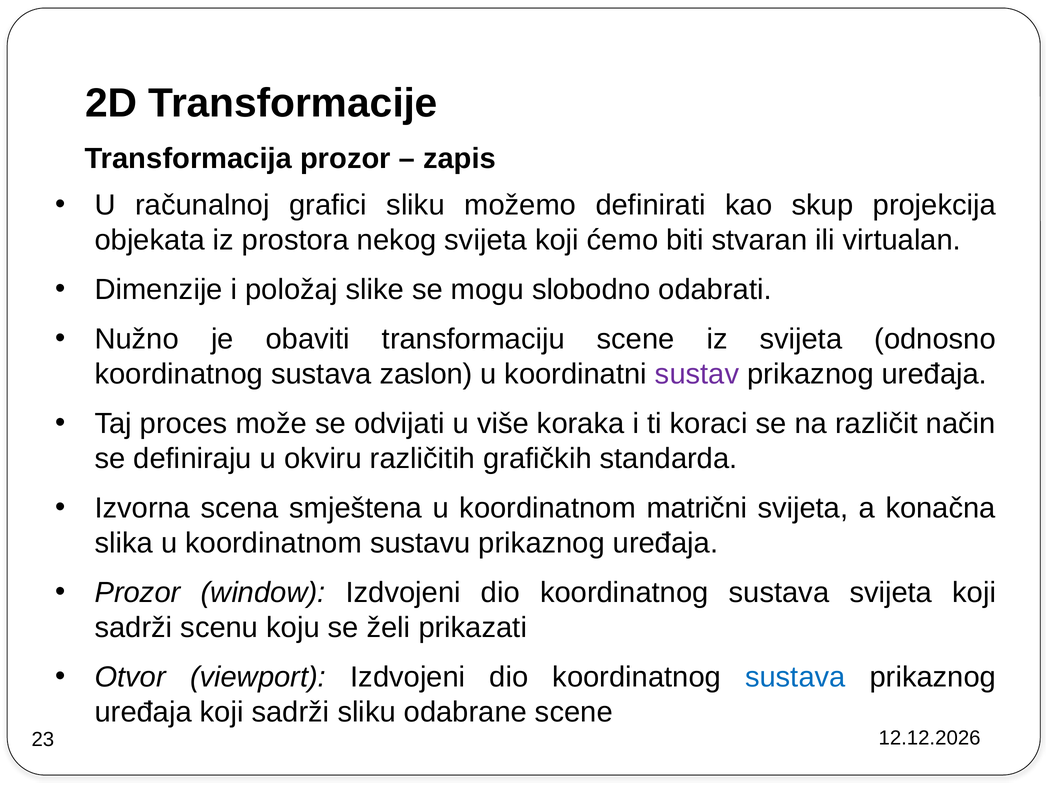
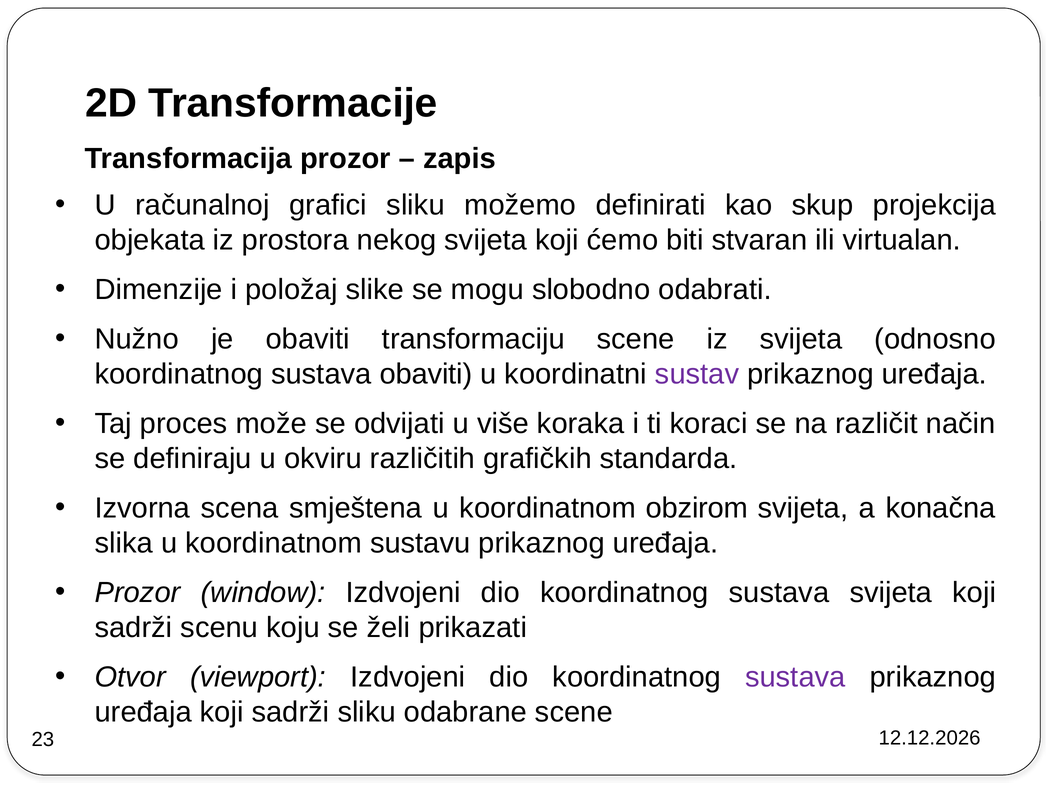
sustava zaslon: zaslon -> obaviti
matrični: matrični -> obzirom
sustava at (795, 677) colour: blue -> purple
